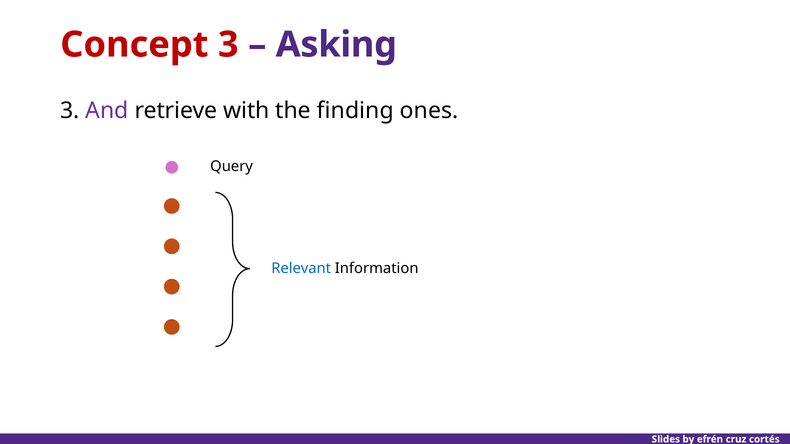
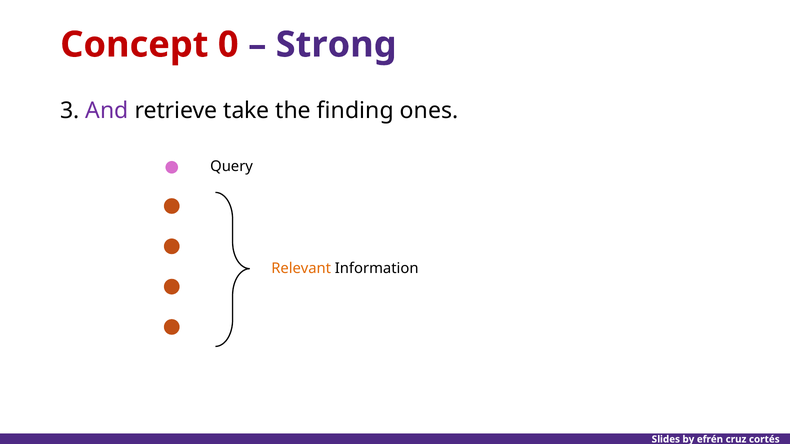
Concept 3: 3 -> 0
Asking: Asking -> Strong
with: with -> take
Relevant colour: blue -> orange
